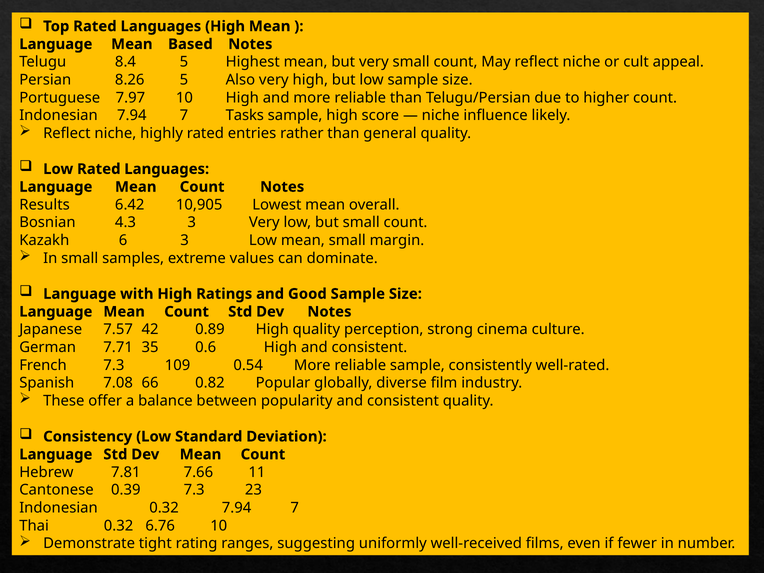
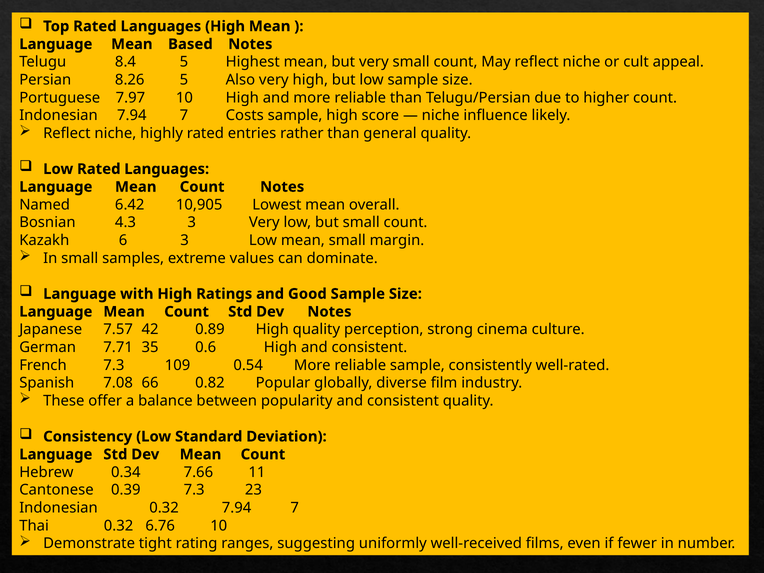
Tasks: Tasks -> Costs
Results: Results -> Named
7.81: 7.81 -> 0.34
